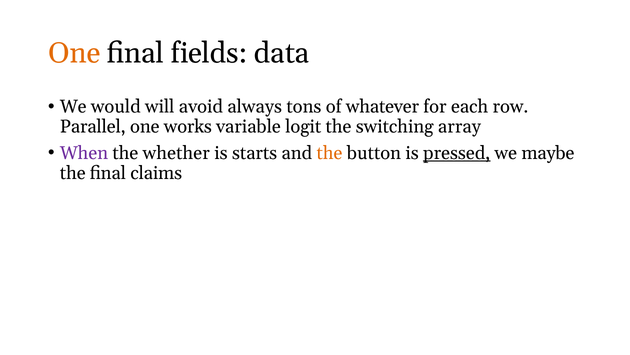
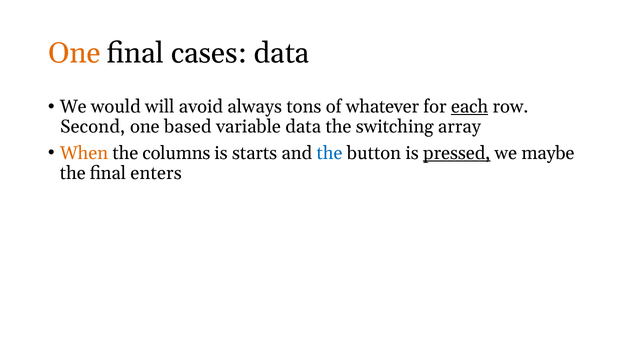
fields: fields -> cases
each underline: none -> present
Parallel: Parallel -> Second
works: works -> based
variable logit: logit -> data
When colour: purple -> orange
whether: whether -> columns
the at (330, 153) colour: orange -> blue
claims: claims -> enters
